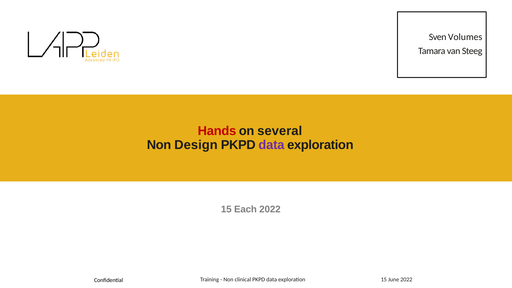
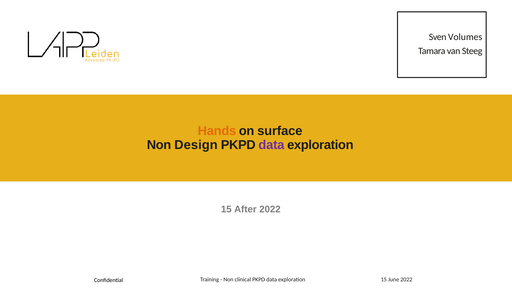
Hands colour: red -> orange
several: several -> surface
Each: Each -> After
